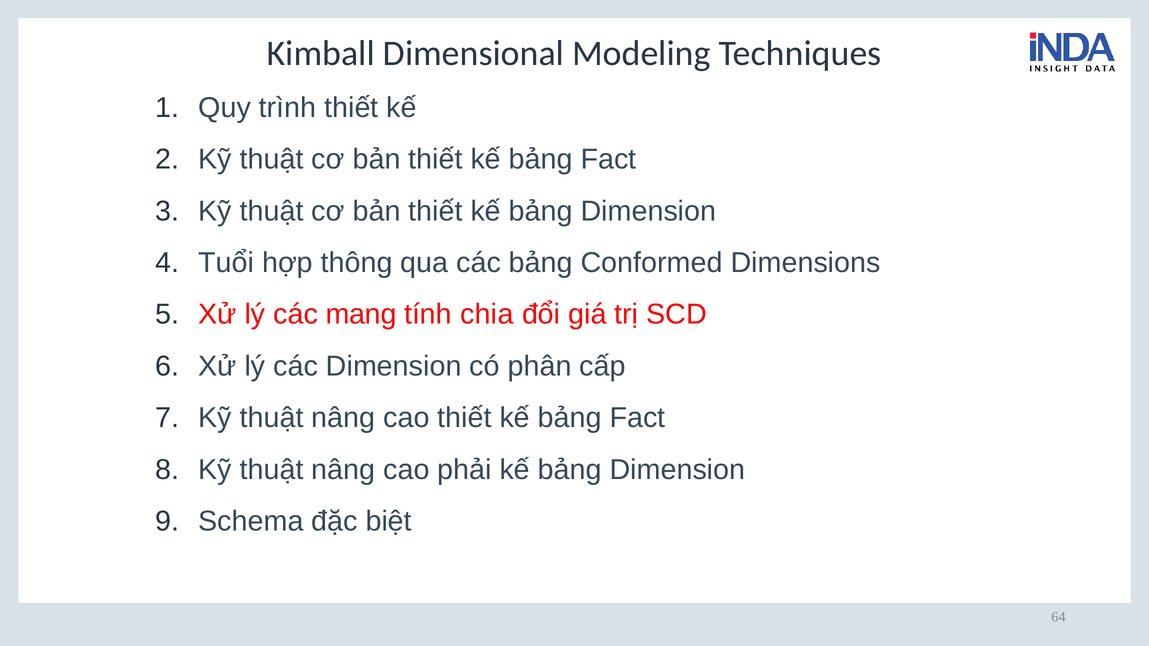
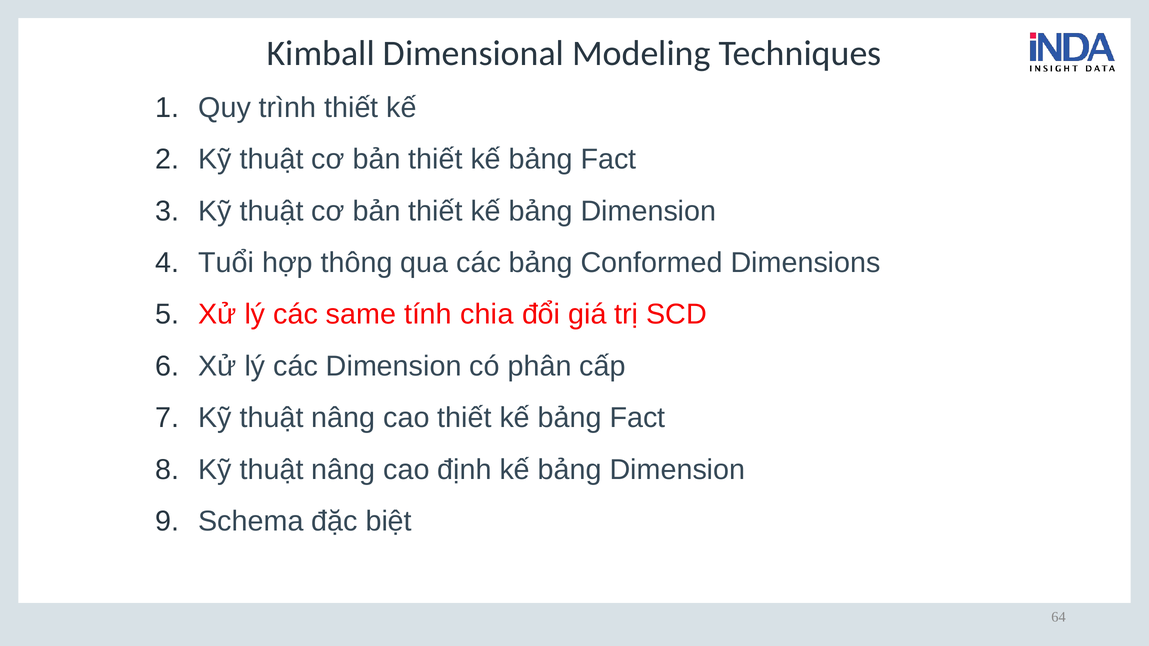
mang: mang -> same
phải: phải -> định
